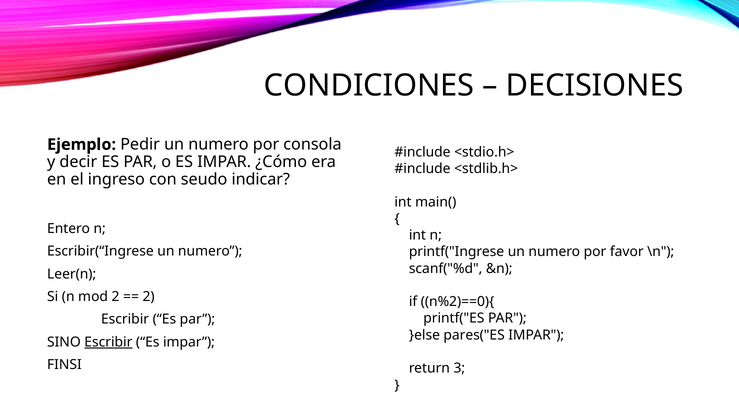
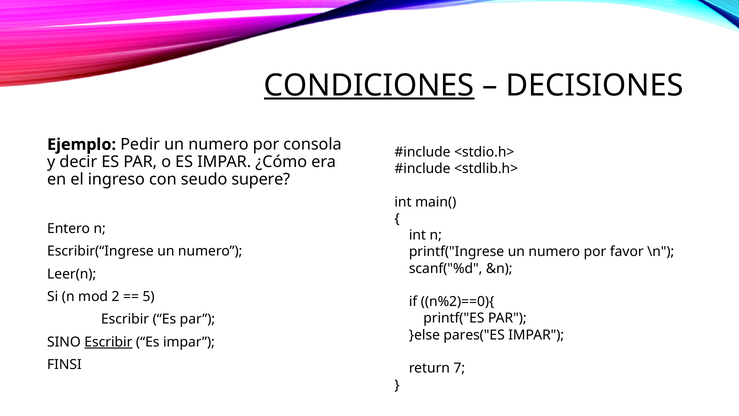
CONDICIONES underline: none -> present
indicar: indicar -> supere
2 at (149, 296): 2 -> 5
3: 3 -> 7
